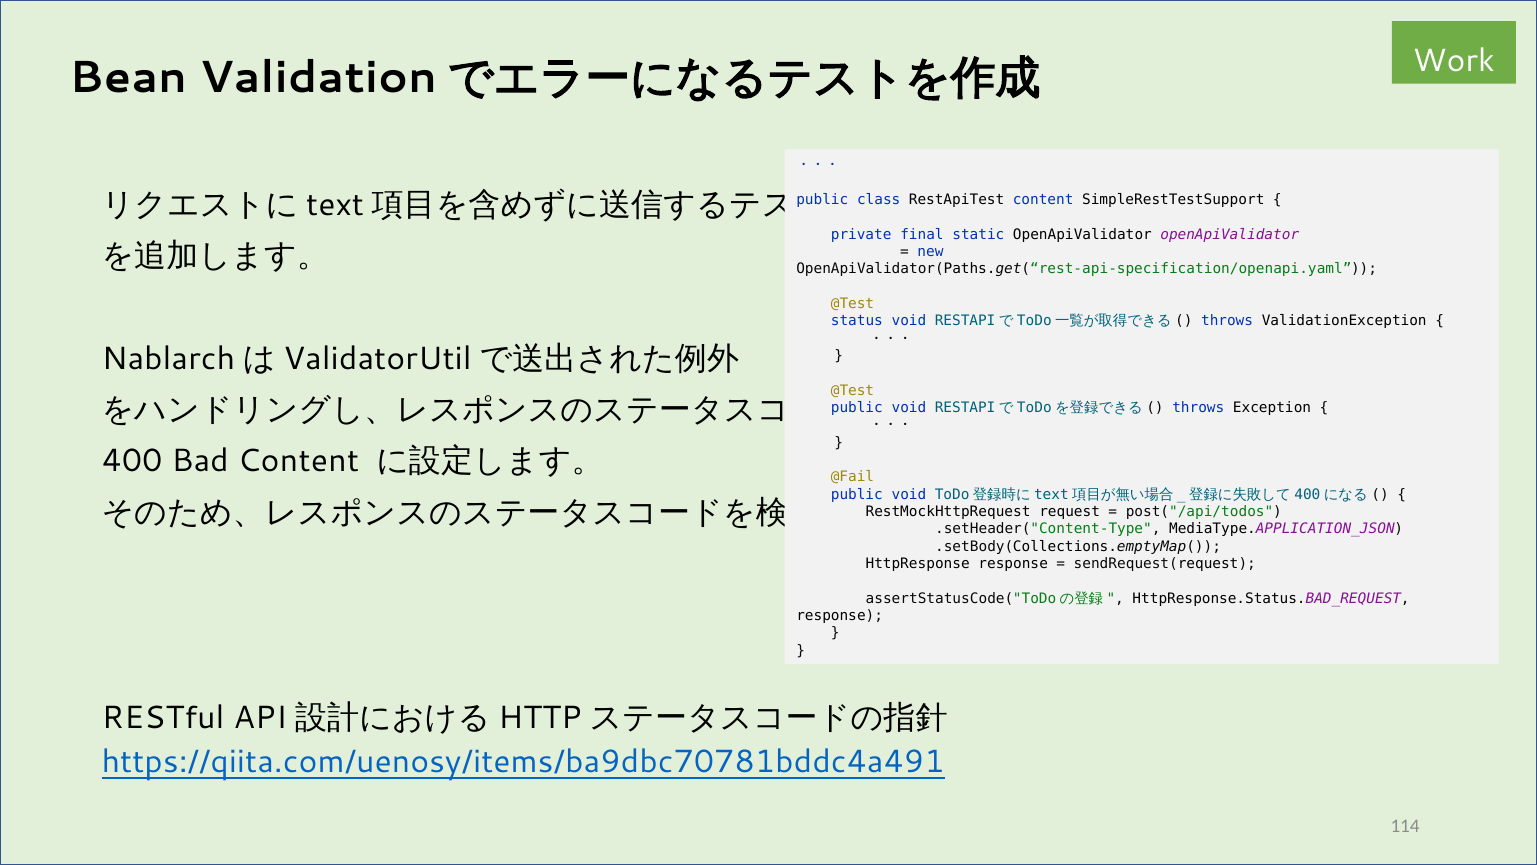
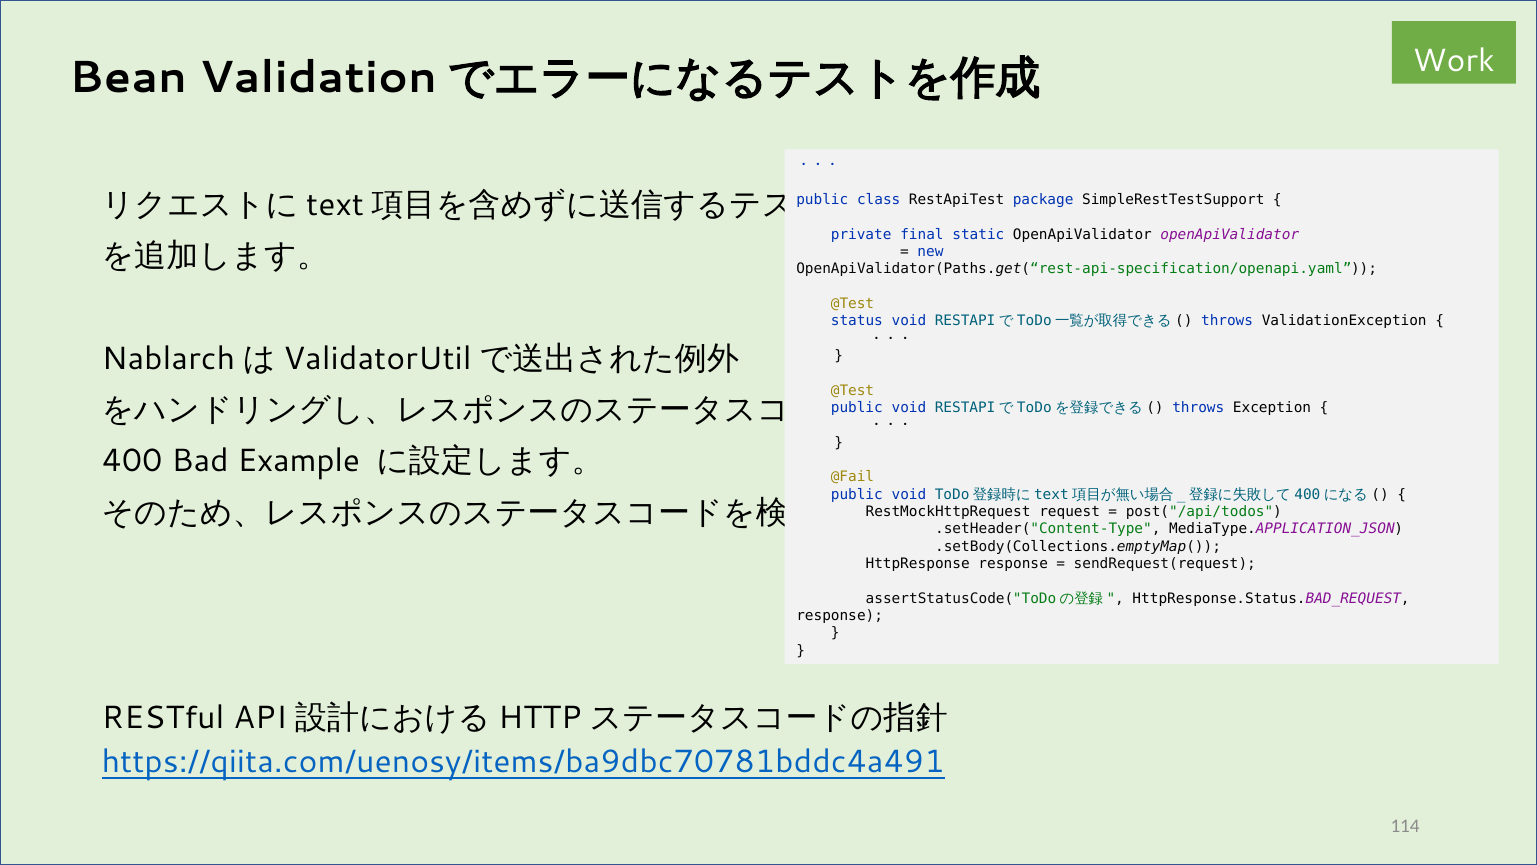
RestApiTest content: content -> package
Bad Content: Content -> Example
